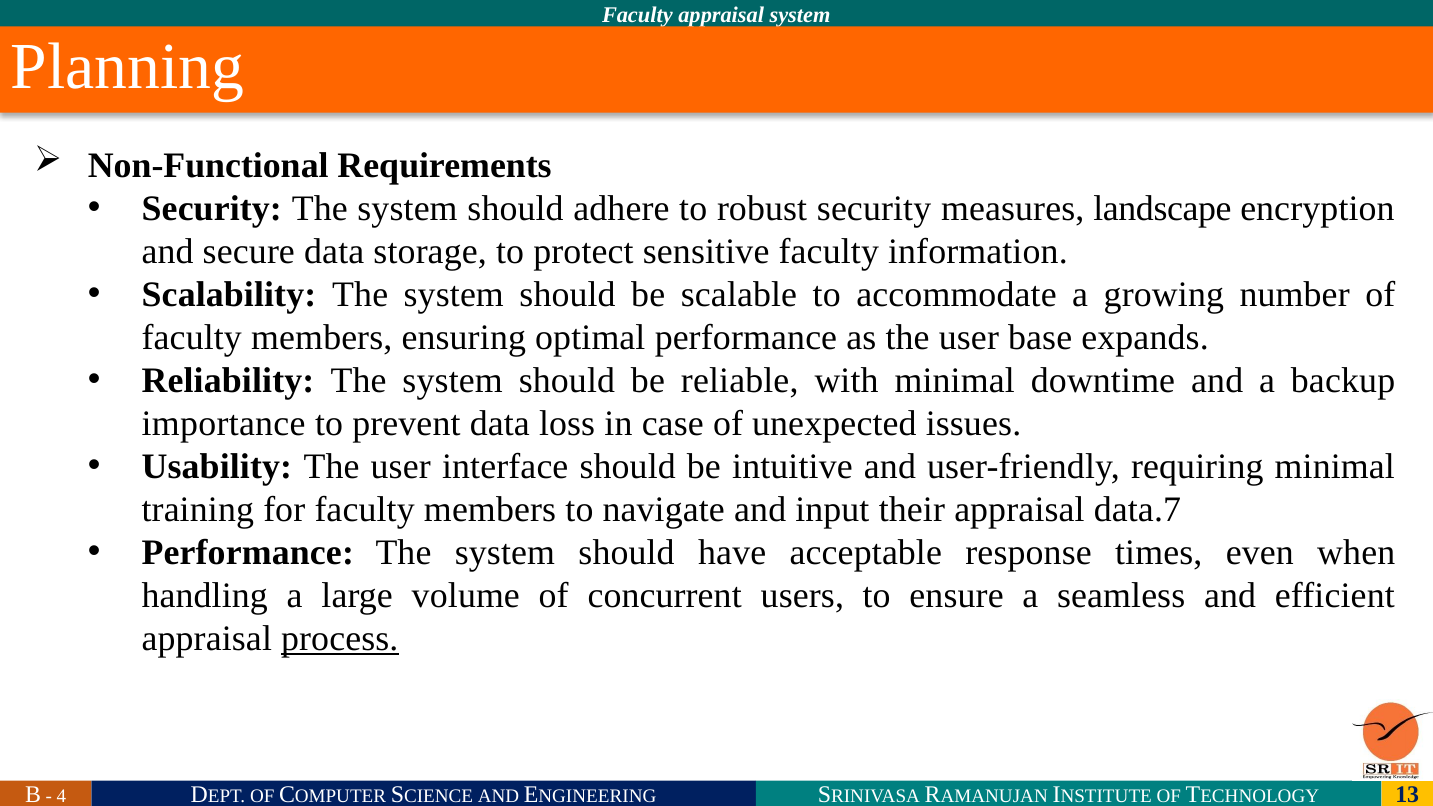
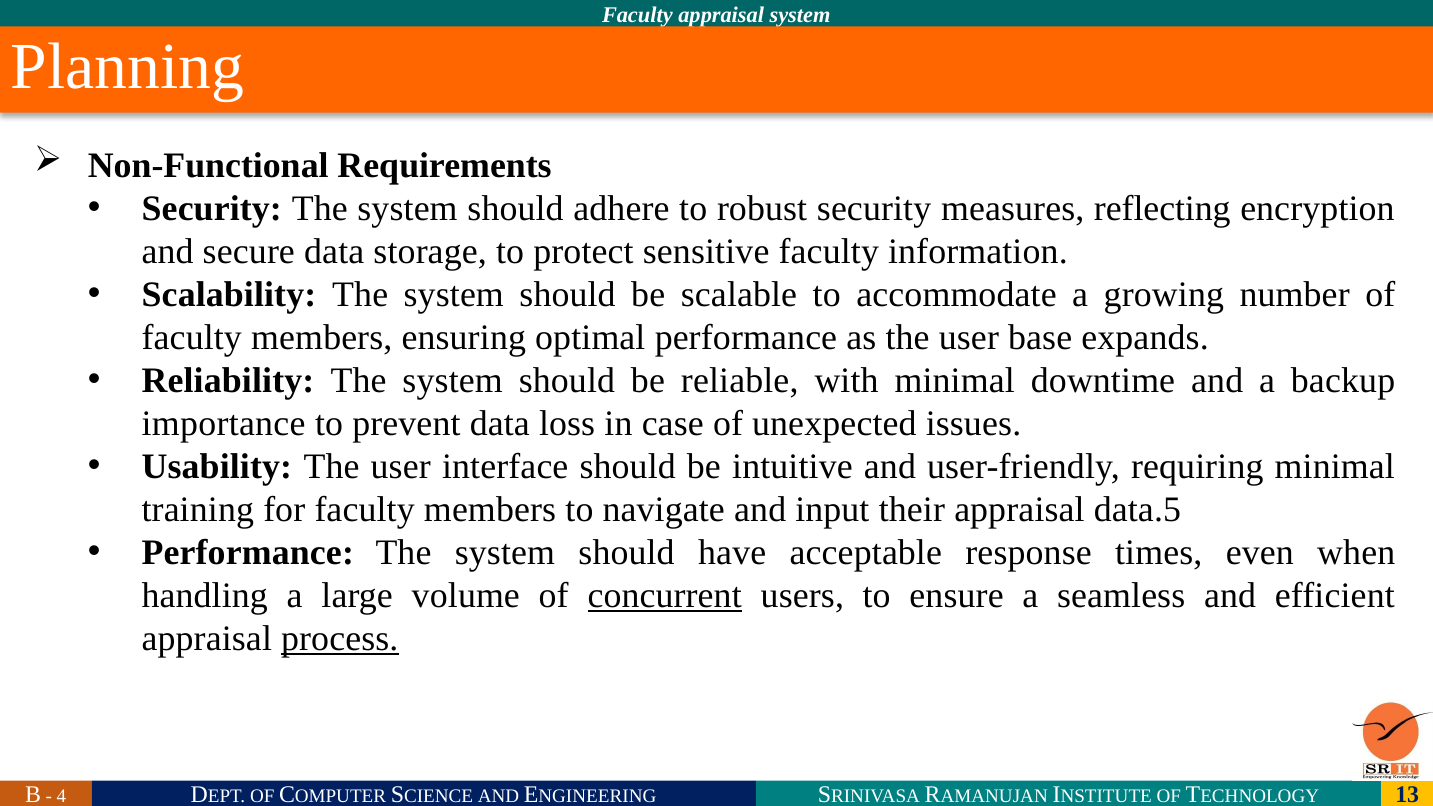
landscape: landscape -> reflecting
data.7: data.7 -> data.5
concurrent underline: none -> present
